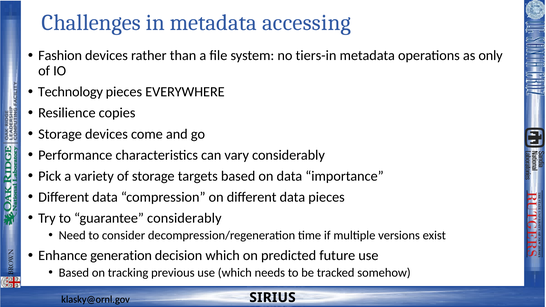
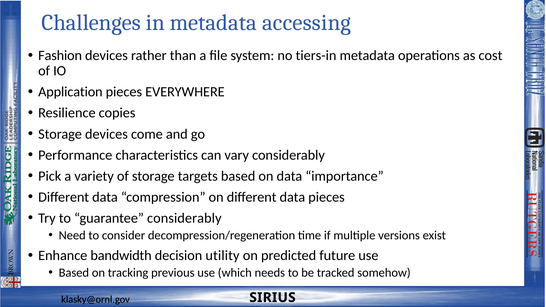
only: only -> cost
Technology: Technology -> Application
generation: generation -> bandwidth
decision which: which -> utility
